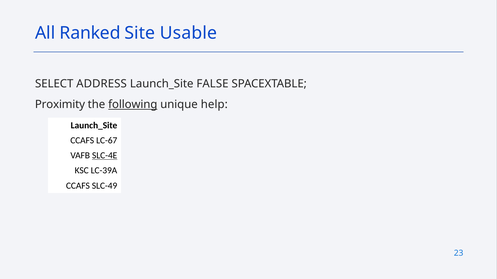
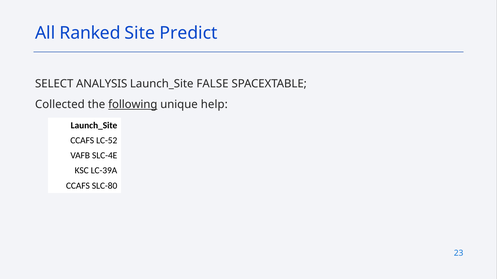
Usable: Usable -> Predict
ADDRESS: ADDRESS -> ANALYSIS
Proximity: Proximity -> Collected
LC-67: LC-67 -> LC-52
SLC-4E underline: present -> none
SLC-49: SLC-49 -> SLC-80
